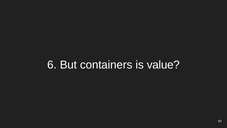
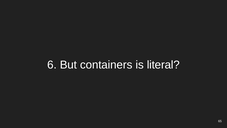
value: value -> literal
